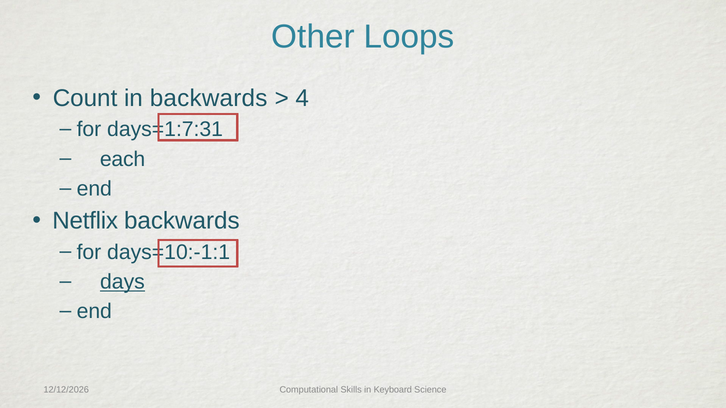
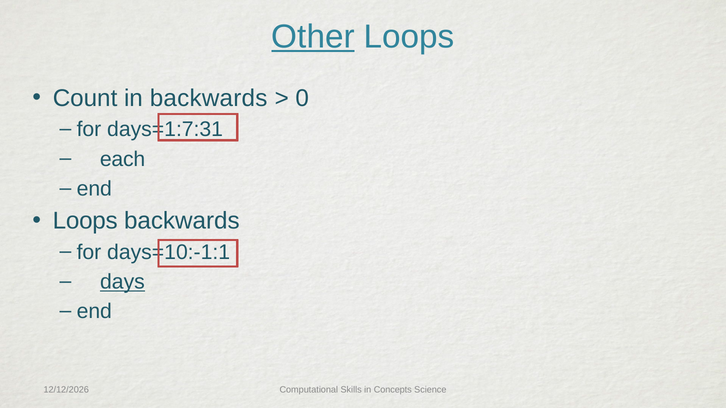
Other underline: none -> present
4: 4 -> 0
Netflix at (85, 221): Netflix -> Loops
Keyboard: Keyboard -> Concepts
